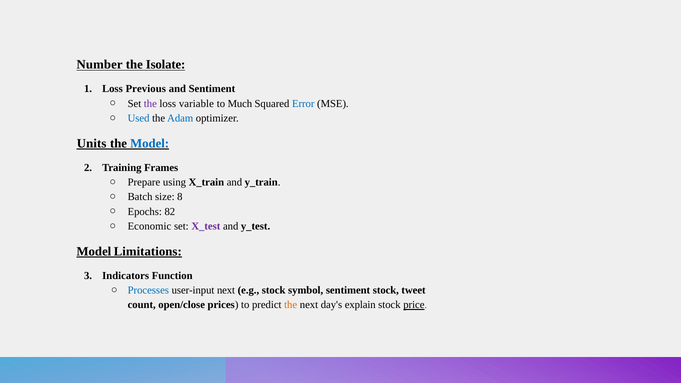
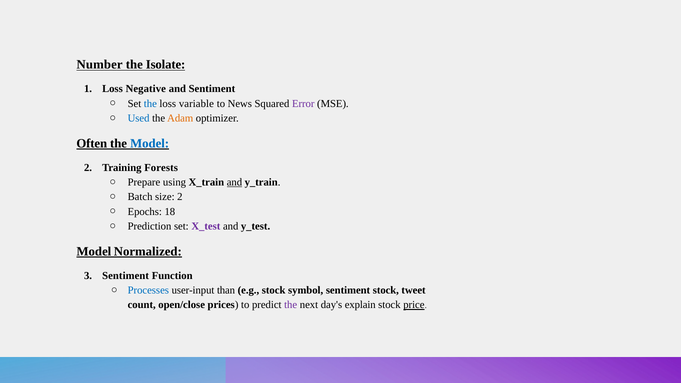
Previous: Previous -> Negative
the at (150, 104) colour: purple -> blue
Much: Much -> News
Error colour: blue -> purple
Adam colour: blue -> orange
Units: Units -> Often
Frames: Frames -> Forests
and at (234, 182) underline: none -> present
size 8: 8 -> 2
82: 82 -> 18
Economic: Economic -> Prediction
Limitations: Limitations -> Normalized
Indicators at (126, 276): Indicators -> Sentiment
user-input next: next -> than
the at (291, 305) colour: orange -> purple
